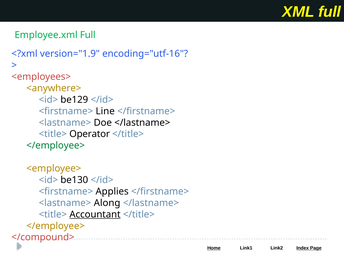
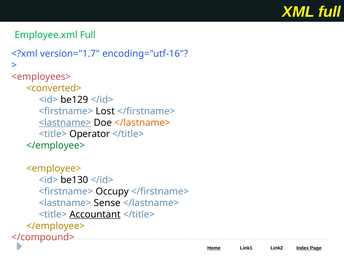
version="1.9: version="1.9 -> version="1.7
<anywhere>: <anywhere> -> <converted>
Line: Line -> Lost
<lastname> at (65, 123) underline: none -> present
</lastname> at (142, 123) colour: black -> orange
Applies: Applies -> Occupy
Along: Along -> Sense
